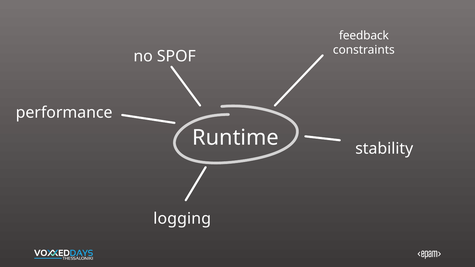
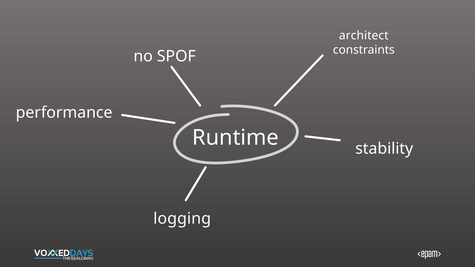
feedback: feedback -> architect
